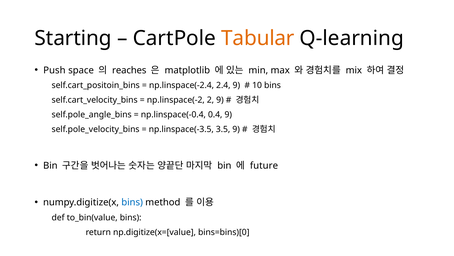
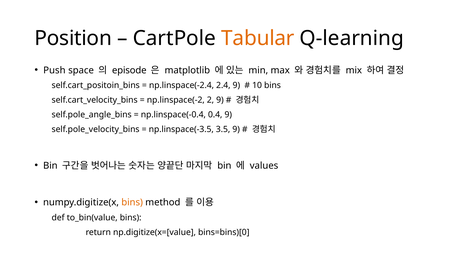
Starting: Starting -> Position
reaches: reaches -> episode
future: future -> values
bins at (132, 202) colour: blue -> orange
